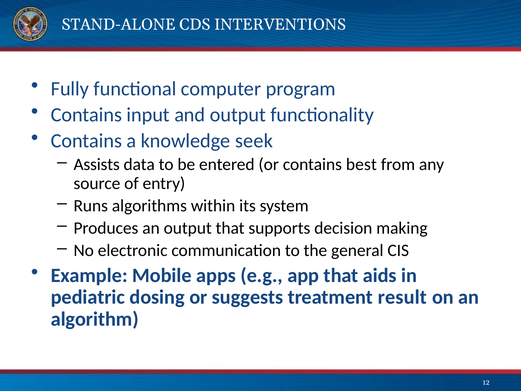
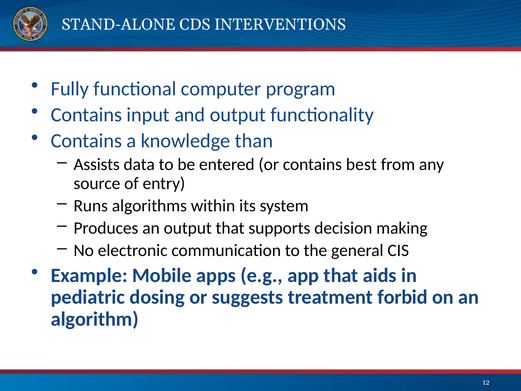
seek: seek -> than
result: result -> forbid
